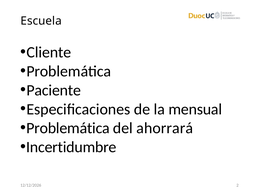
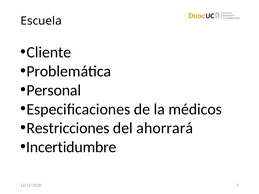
Paciente: Paciente -> Personal
mensual: mensual -> médicos
Problemática at (68, 128): Problemática -> Restricciones
